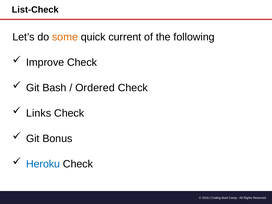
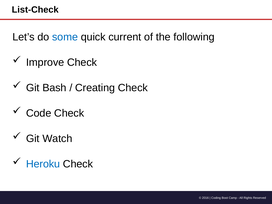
some colour: orange -> blue
Ordered: Ordered -> Creating
Links: Links -> Code
Bonus: Bonus -> Watch
